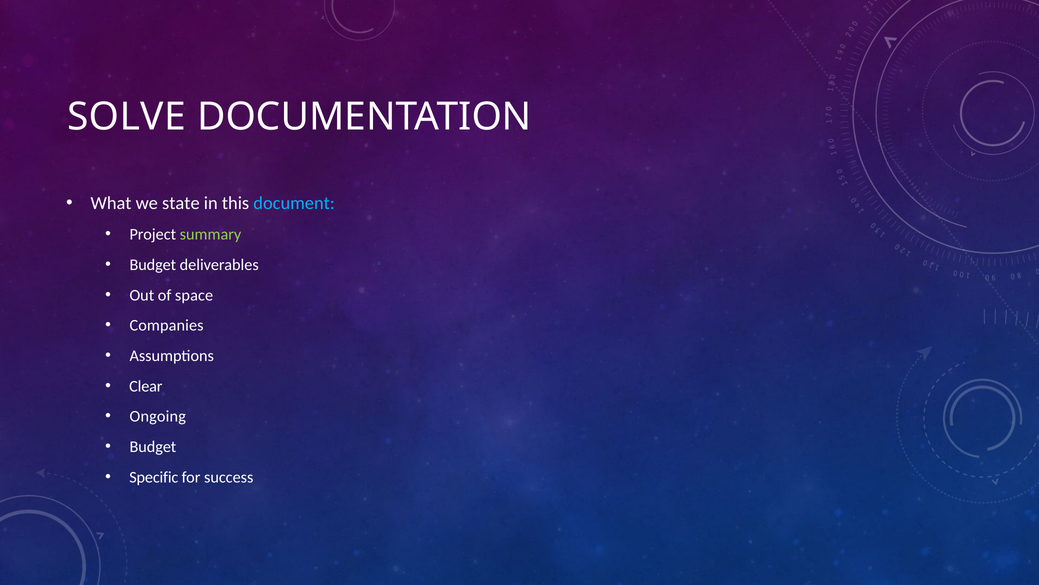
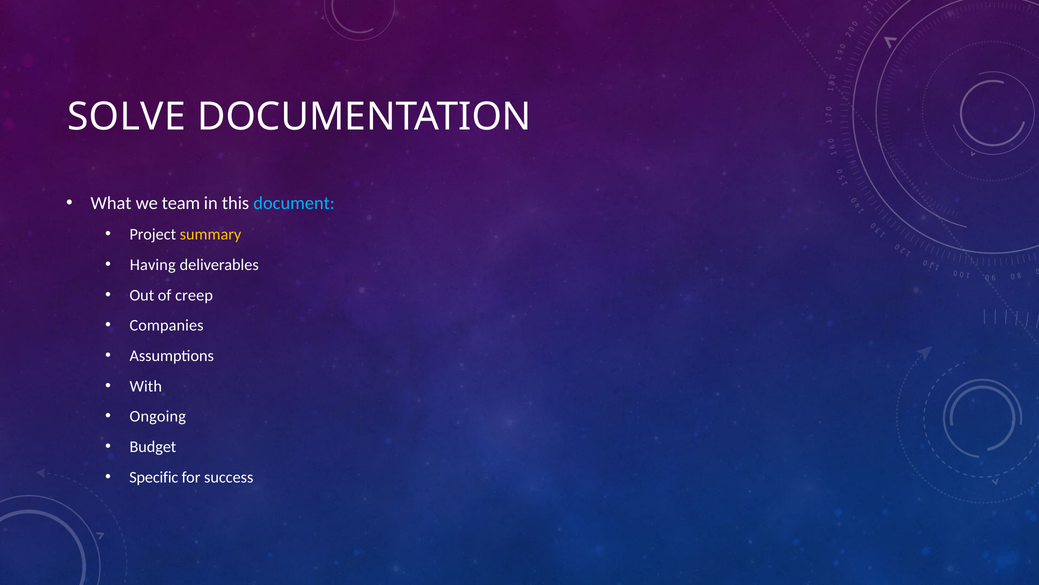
state: state -> team
summary colour: light green -> yellow
Budget at (153, 265): Budget -> Having
space: space -> creep
Clear: Clear -> With
